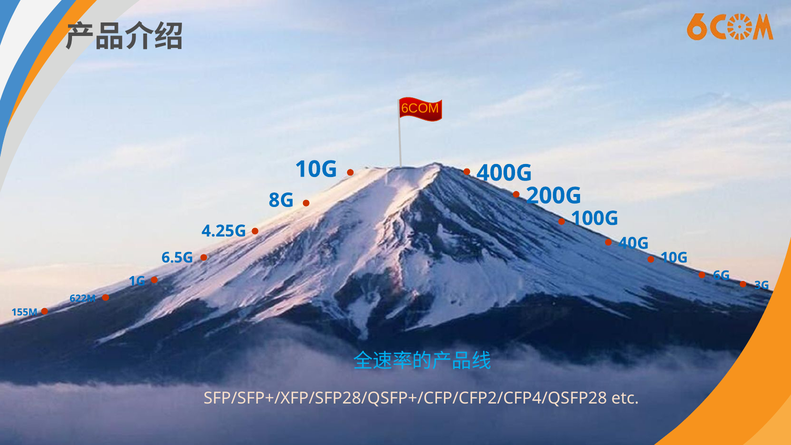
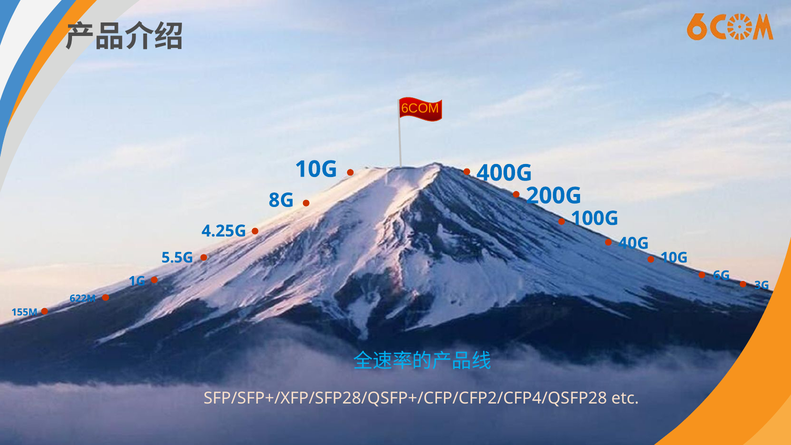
6.5G: 6.5G -> 5.5G
